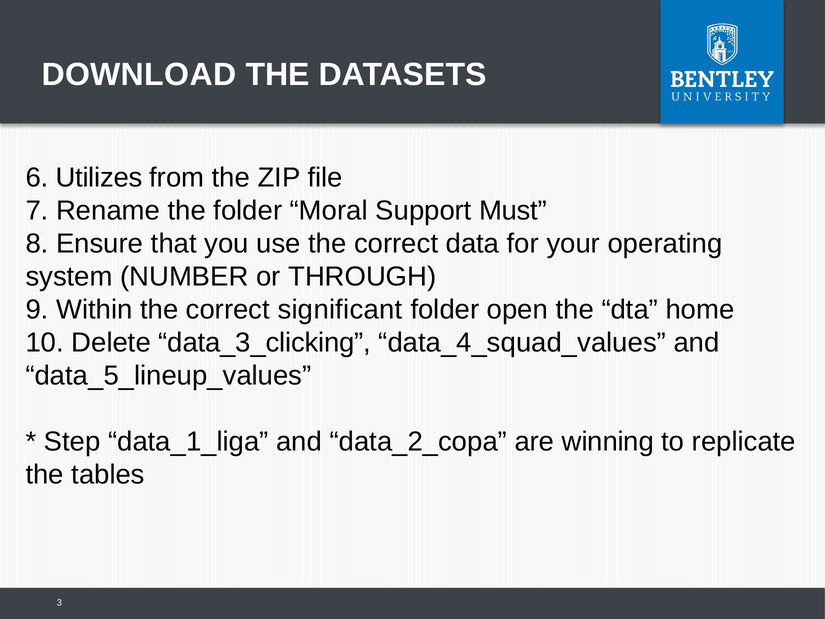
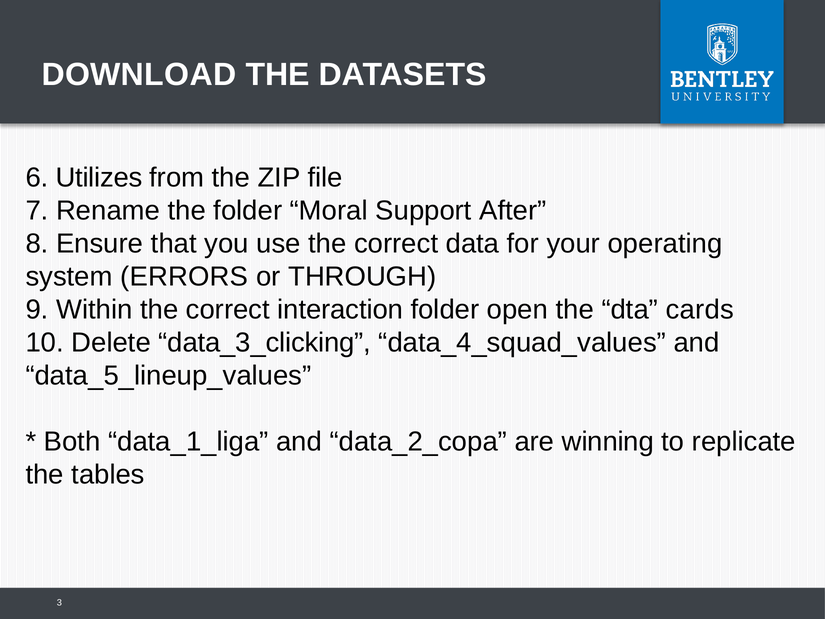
Must: Must -> After
NUMBER: NUMBER -> ERRORS
significant: significant -> interaction
home: home -> cards
Step: Step -> Both
